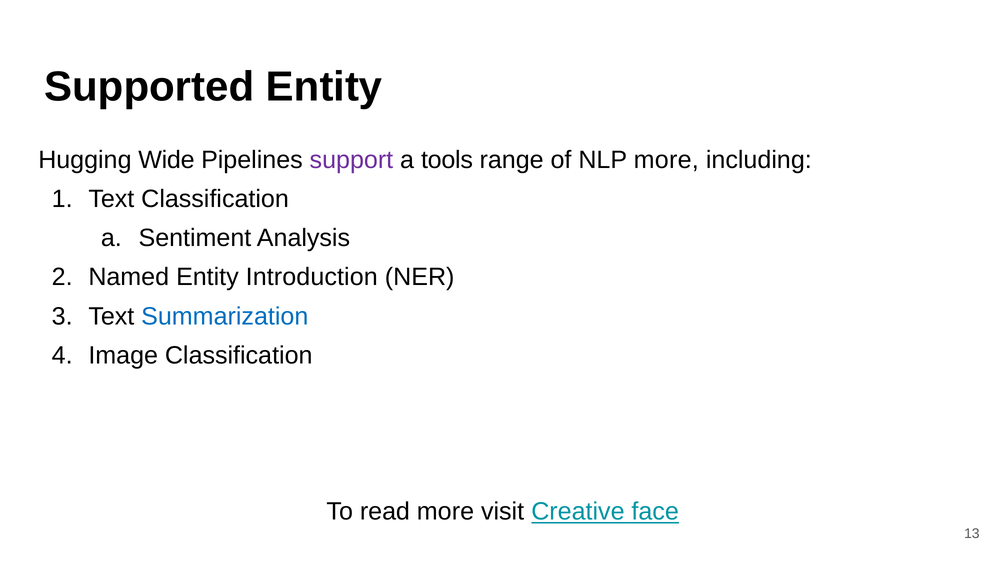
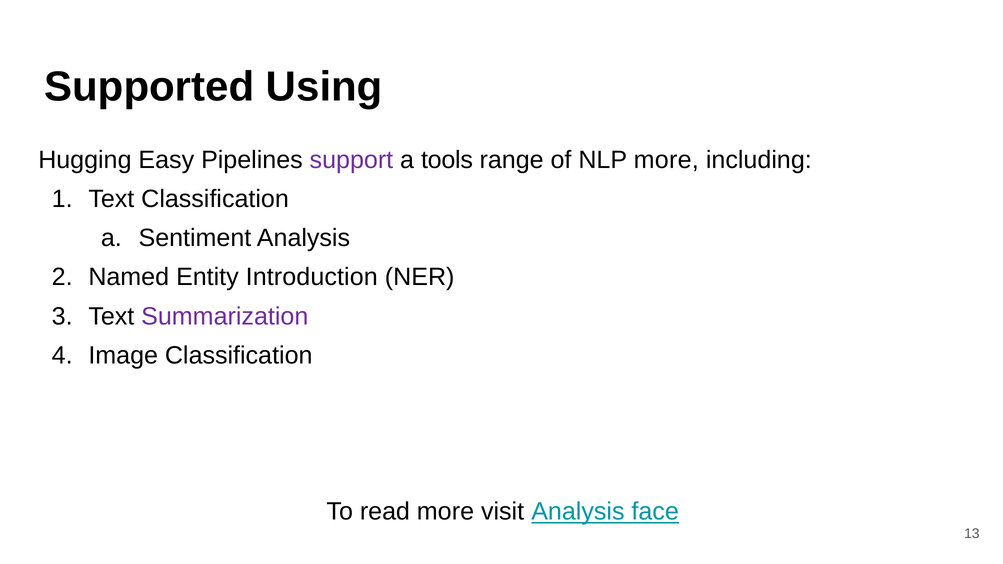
Supported Entity: Entity -> Using
Wide: Wide -> Easy
Summarization colour: blue -> purple
visit Creative: Creative -> Analysis
